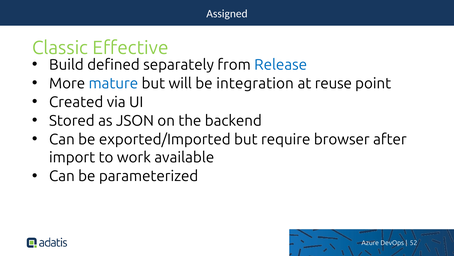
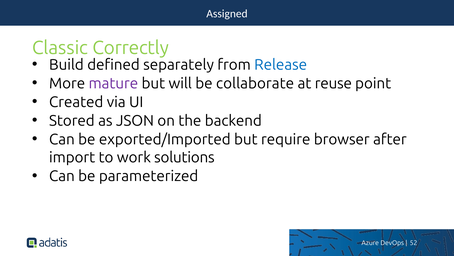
Effective: Effective -> Correctly
mature colour: blue -> purple
integration: integration -> collaborate
available: available -> solutions
